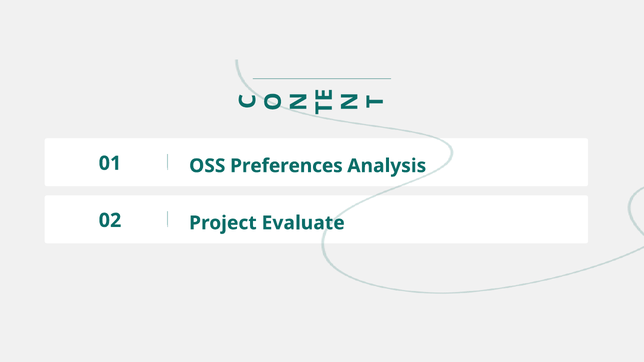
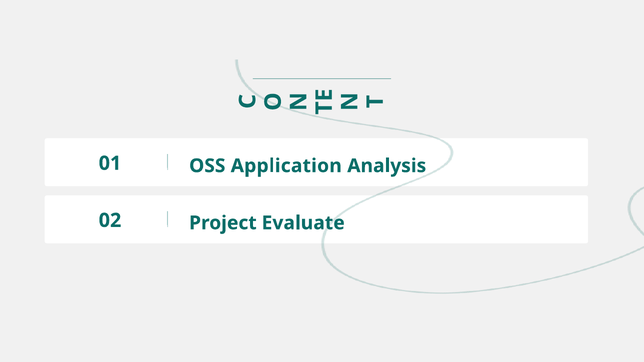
Preferences: Preferences -> Application
